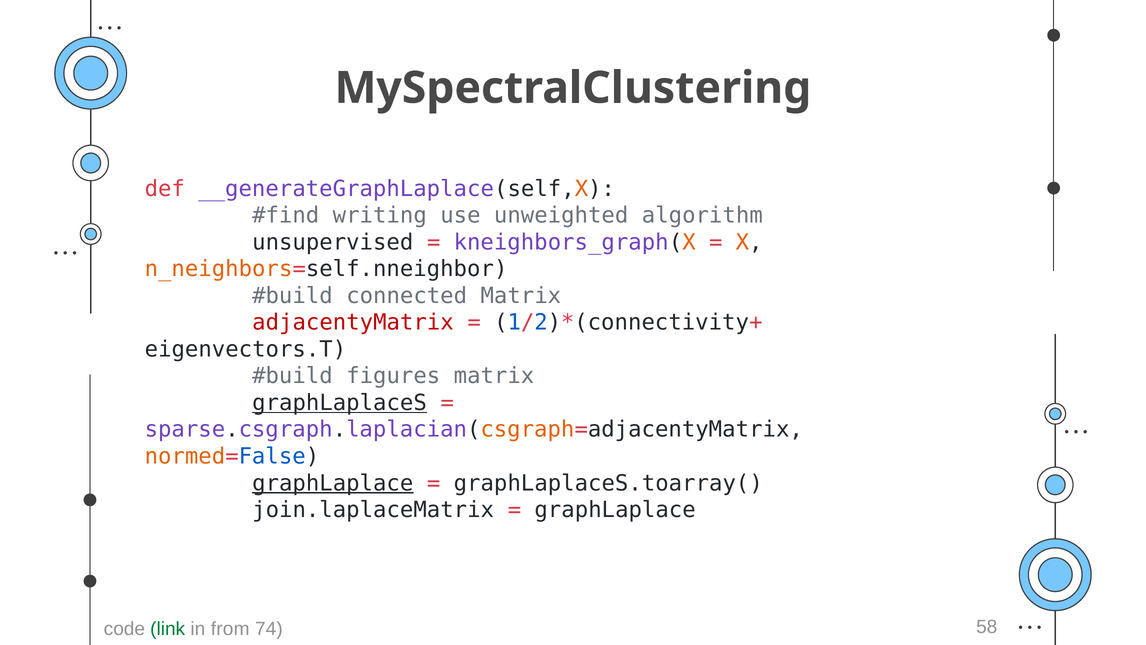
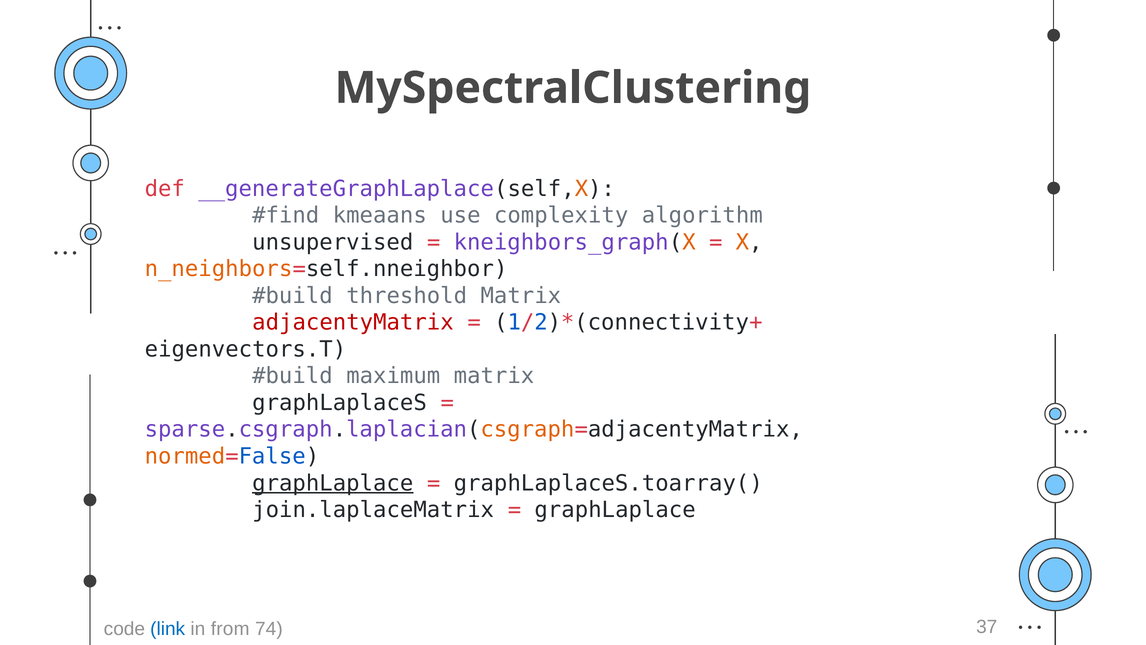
writing: writing -> kmeaans
unweighted: unweighted -> complexity
connected: connected -> threshold
figures: figures -> maximum
graphLaplaceS underline: present -> none
link colour: green -> blue
58: 58 -> 37
